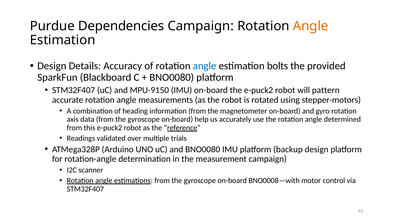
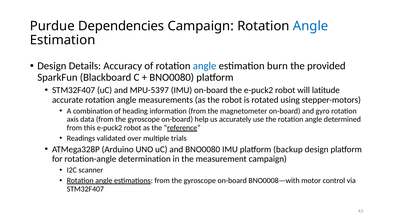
Angle at (311, 26) colour: orange -> blue
bolts: bolts -> burn
MPU-9150: MPU-9150 -> MPU-5397
pattern: pattern -> latitude
